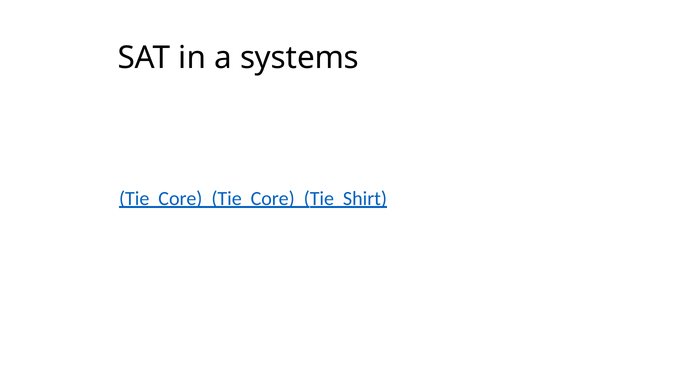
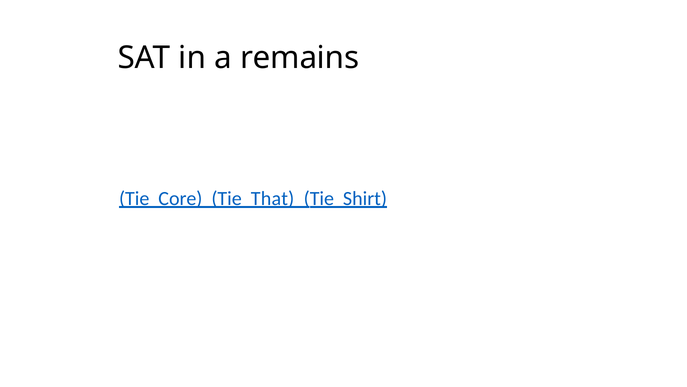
systems: systems -> remains
Core at (273, 198): Core -> That
